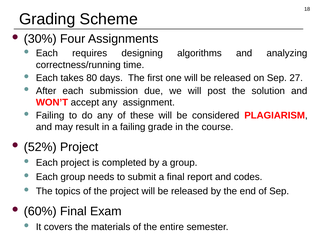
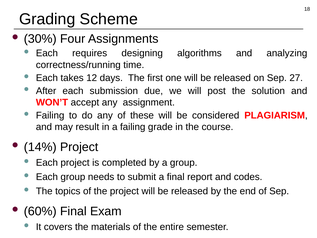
80: 80 -> 12
52%: 52% -> 14%
